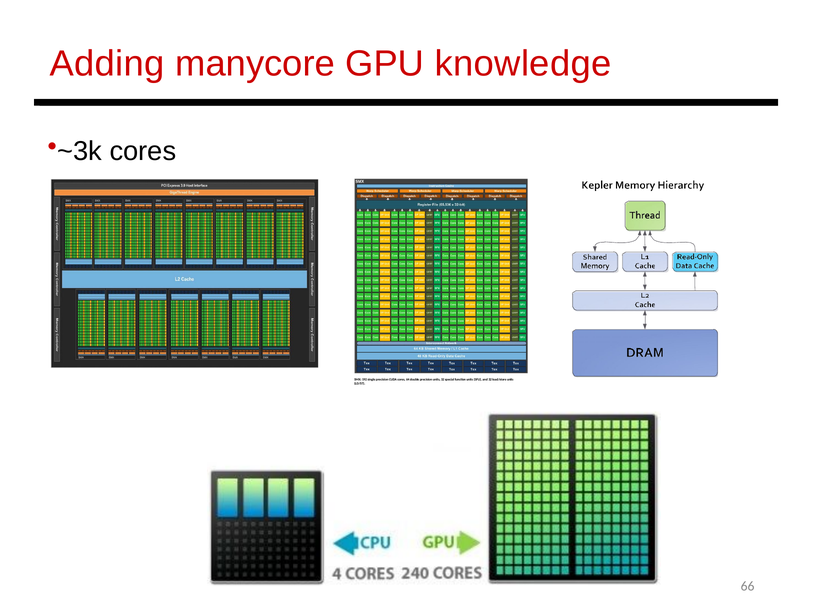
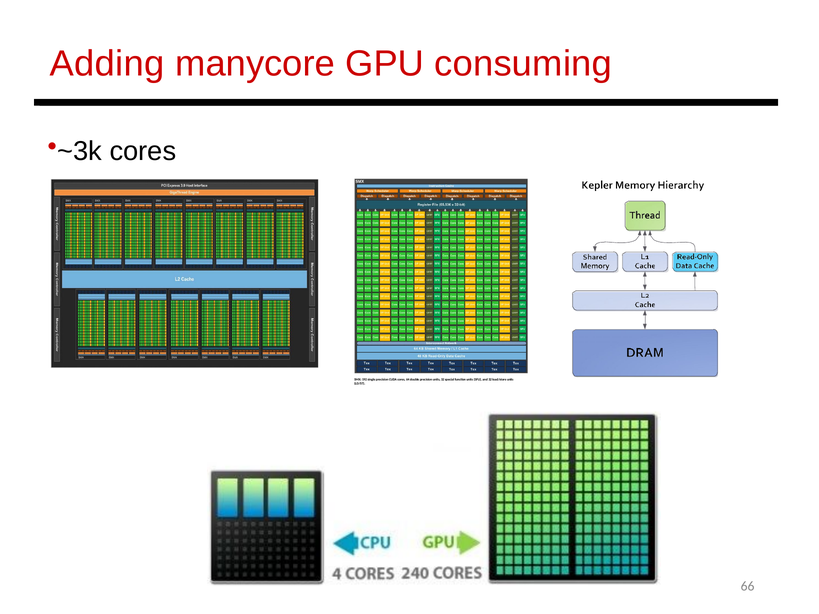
knowledge: knowledge -> consuming
